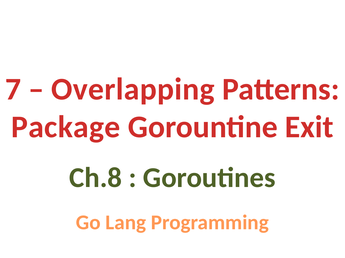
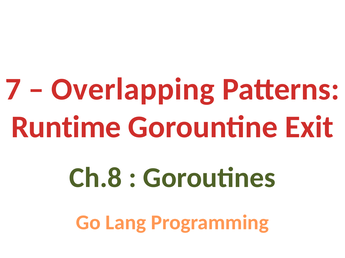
Package: Package -> Runtime
